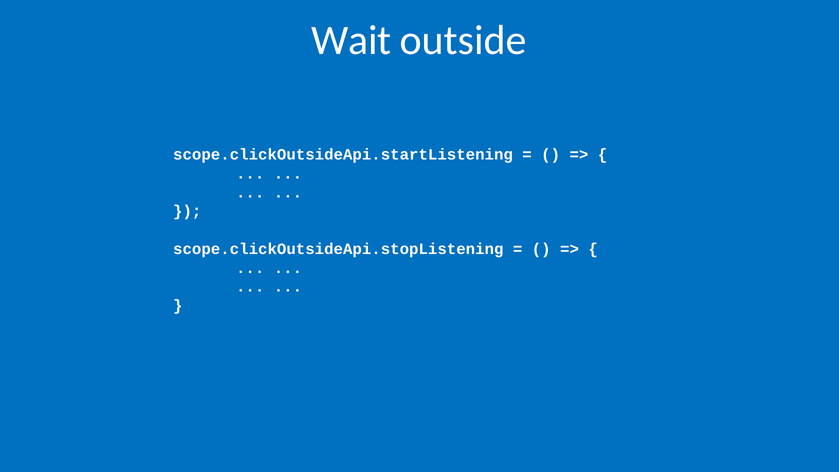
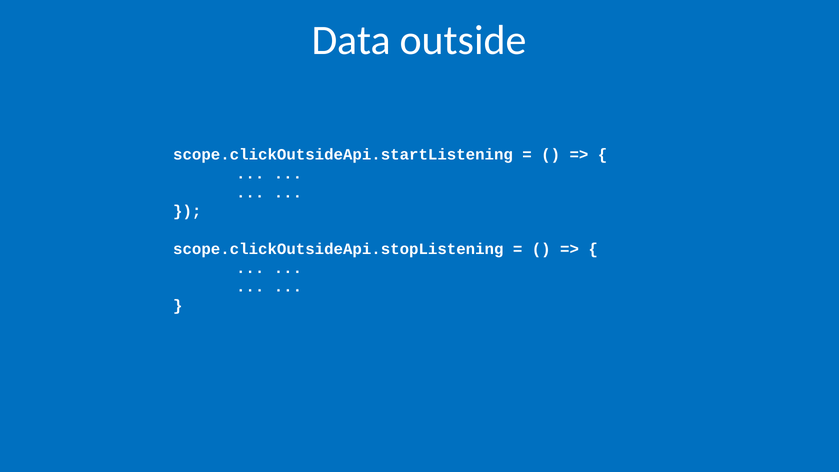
Wait: Wait -> Data
